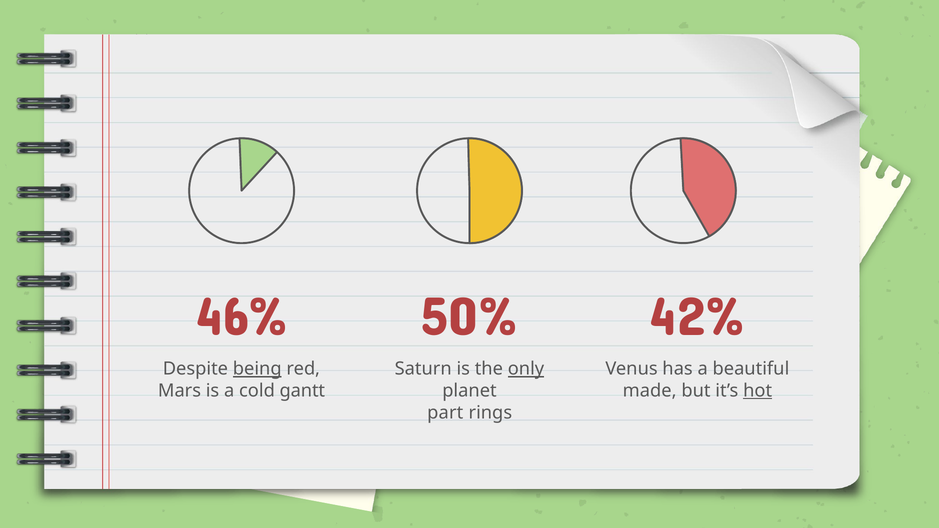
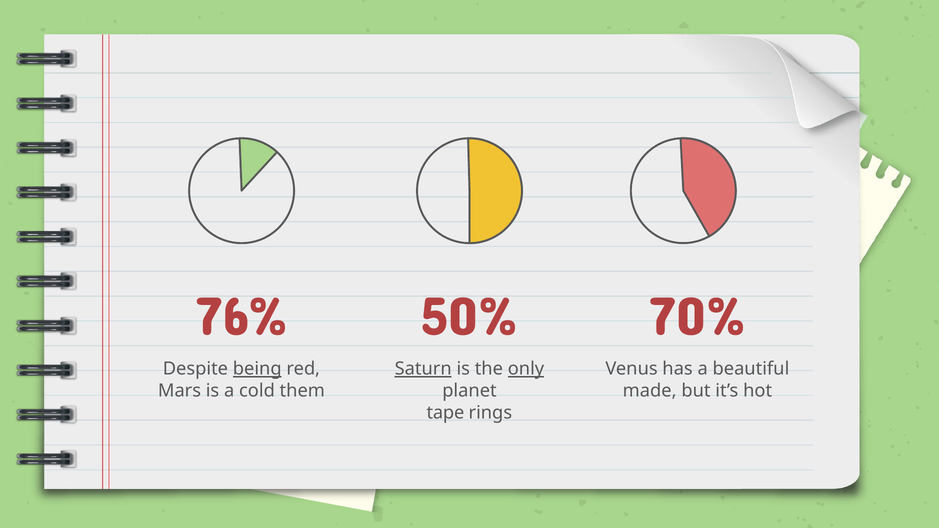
46%: 46% -> 76%
42%: 42% -> 70%
Saturn underline: none -> present
gantt: gantt -> them
hot underline: present -> none
part: part -> tape
